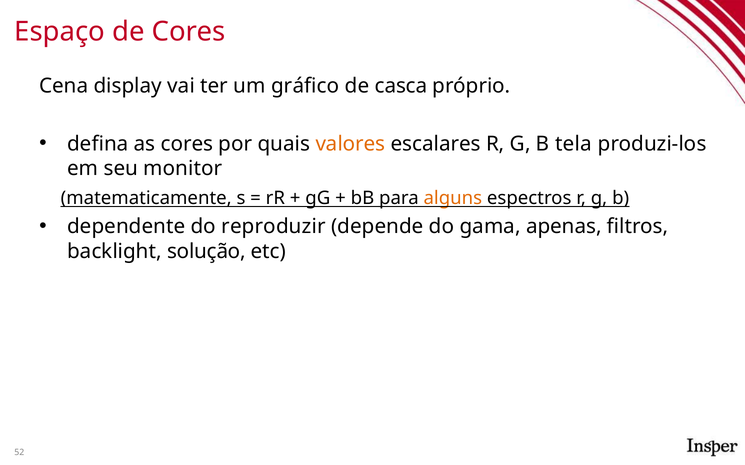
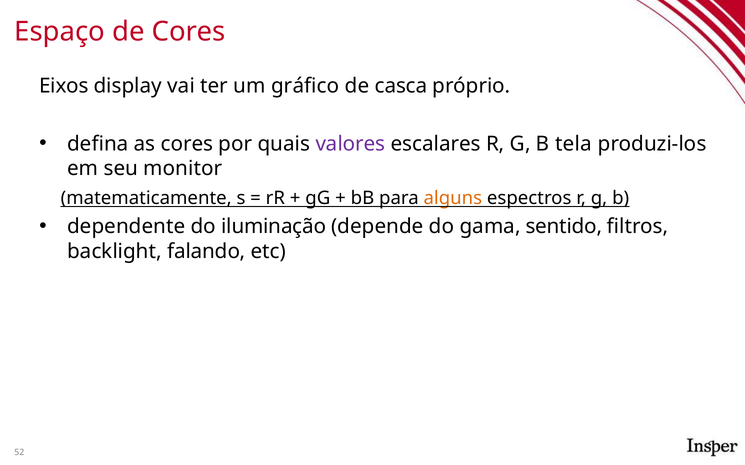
Cena: Cena -> Eixos
valores colour: orange -> purple
reproduzir: reproduzir -> iluminação
apenas: apenas -> sentido
solução: solução -> falando
